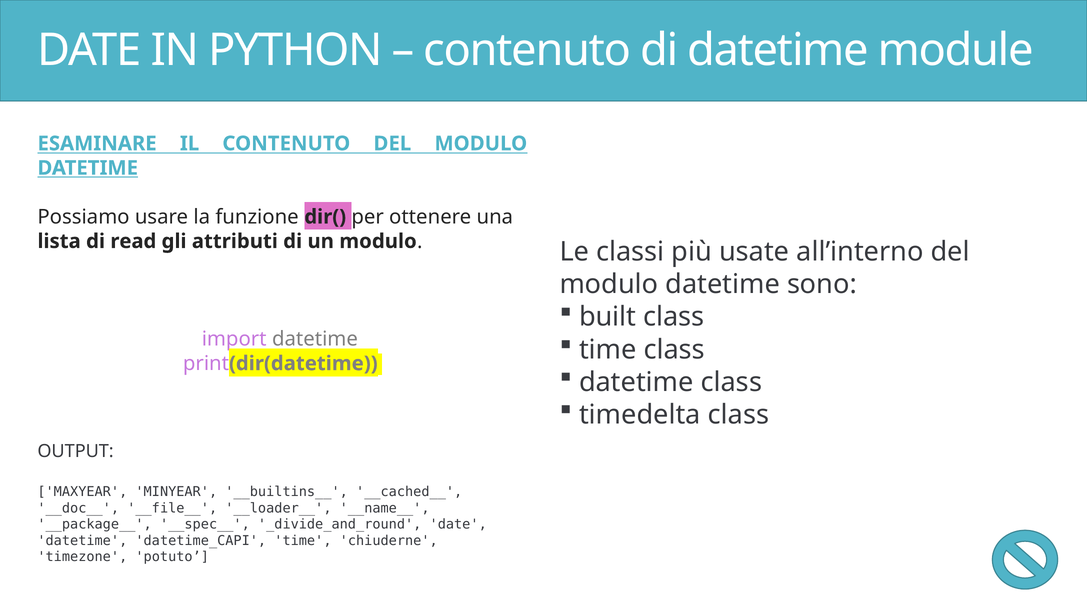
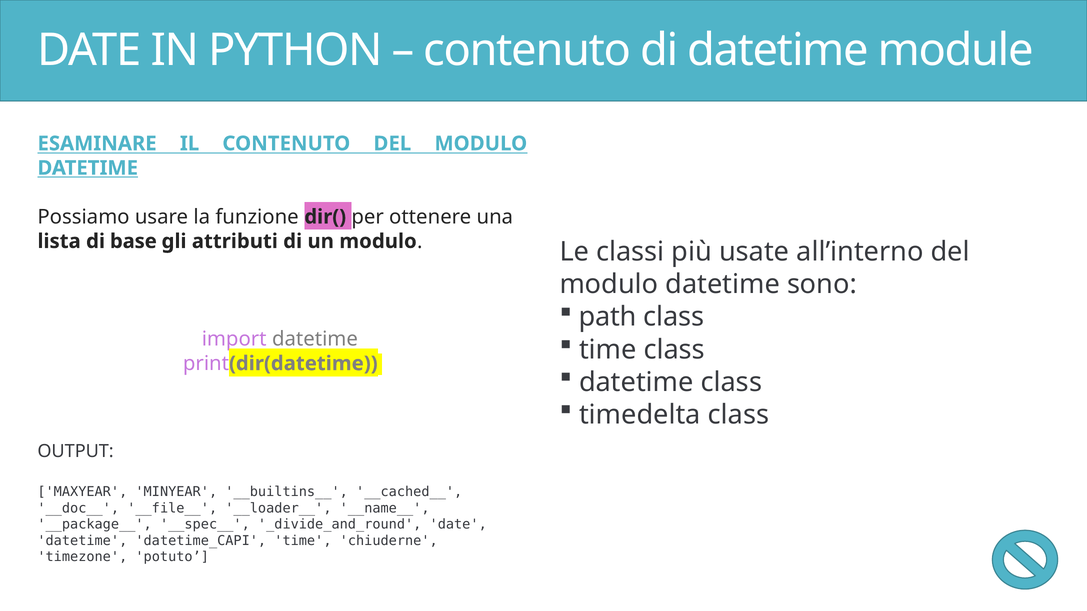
read: read -> base
built: built -> path
